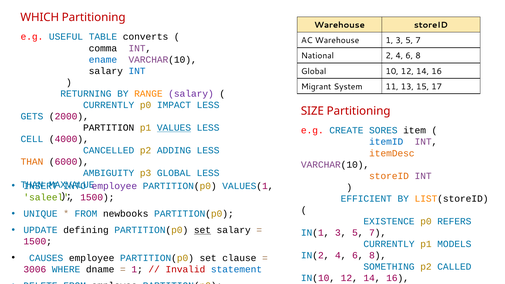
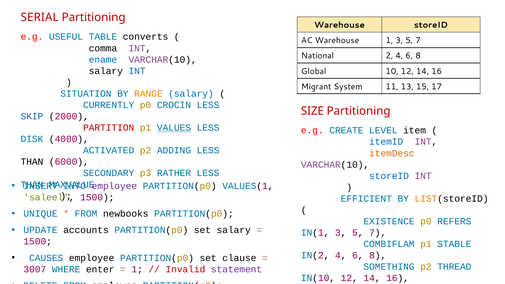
WHICH: WHICH -> SERIAL
RETURNING: RETURNING -> SITUATION
salary at (191, 94) colour: purple -> blue
IMPACT: IMPACT -> CROCIN
GETS: GETS -> SKIP
PARTITION at (109, 128) colour: black -> red
SORES: SORES -> LEVEL
CELL: CELL -> DISK
CANCELLED: CANCELLED -> ACTIVATED
THAN at (32, 162) colour: orange -> black
AMBIGUITY: AMBIGUITY -> SECONDARY
p3 GLOBAL: GLOBAL -> RATHER
storeID at (389, 176) colour: orange -> blue
defining: defining -> accounts
set at (202, 230) underline: present -> none
CURRENTLY at (389, 244): CURRENTLY -> COMBIFLAM
MODELS: MODELS -> STABLE
CALLED: CALLED -> THREAD
3006: 3006 -> 3007
dname: dname -> enter
statement colour: blue -> purple
